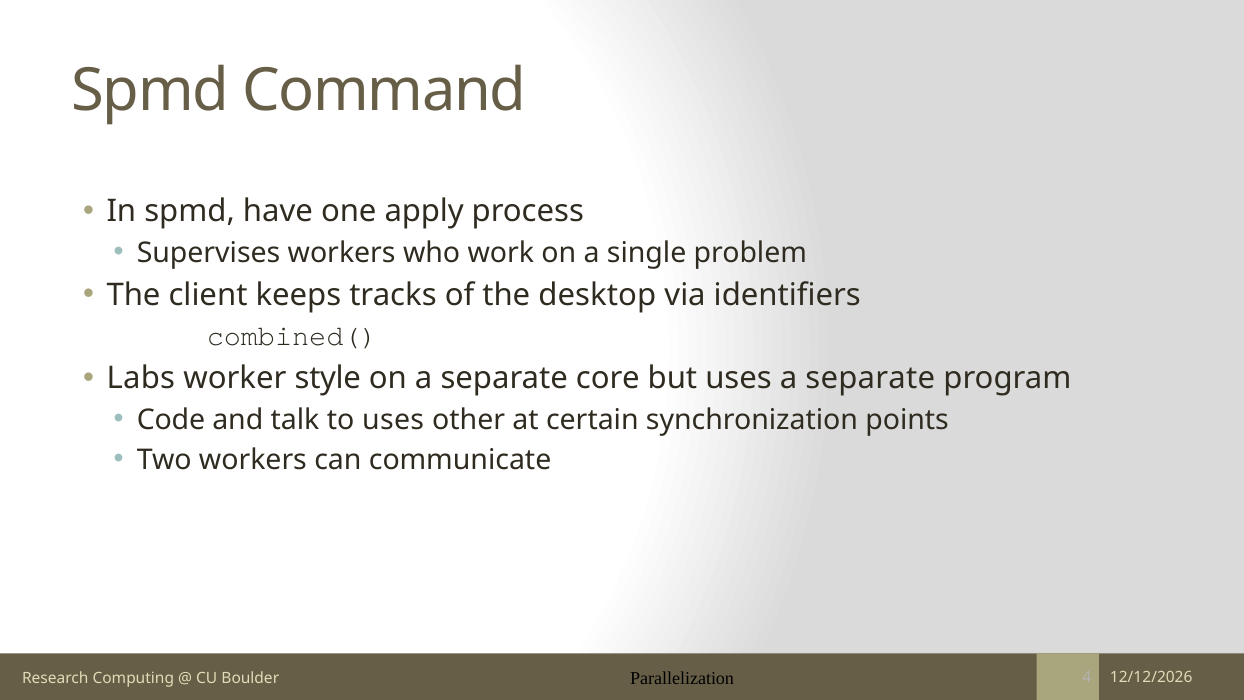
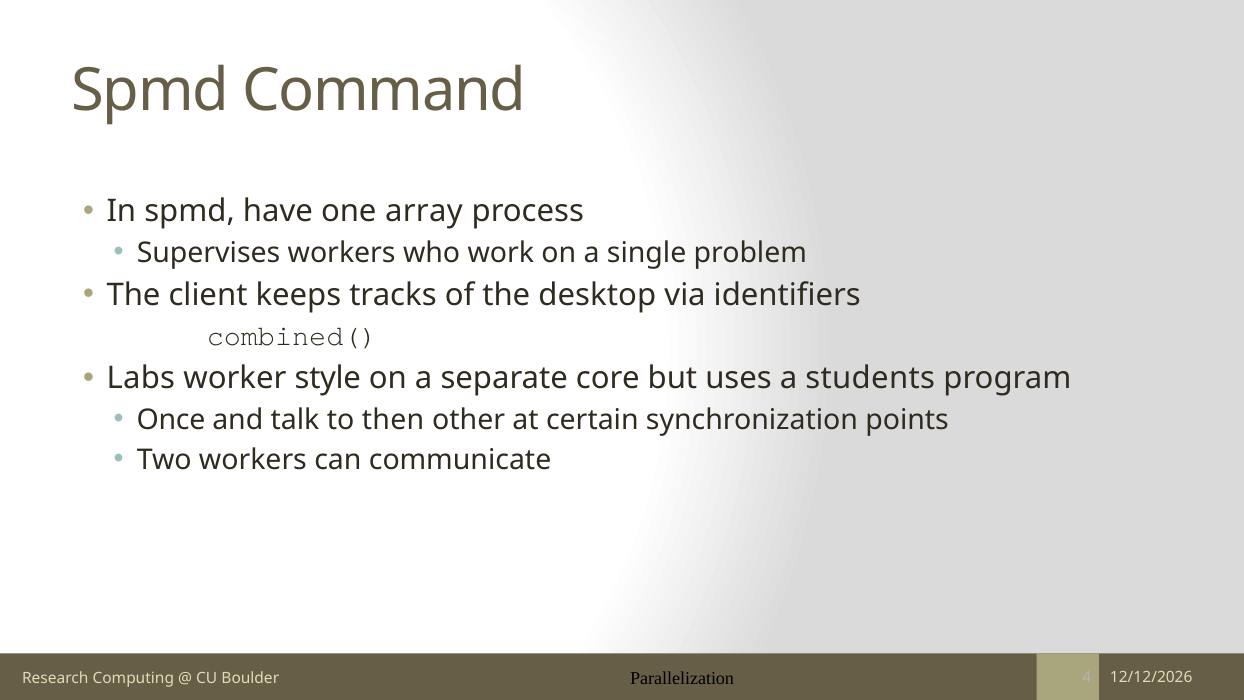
apply: apply -> array
uses a separate: separate -> students
Code: Code -> Once
to uses: uses -> then
